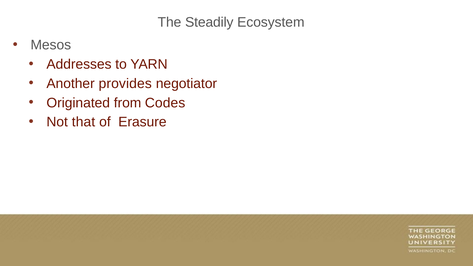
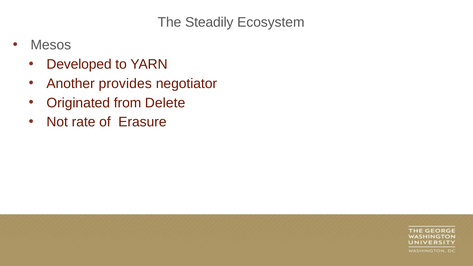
Addresses: Addresses -> Developed
Codes: Codes -> Delete
that: that -> rate
